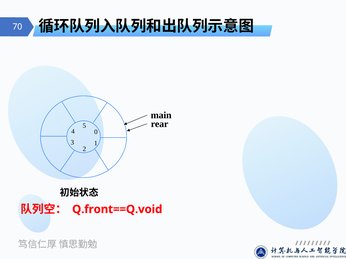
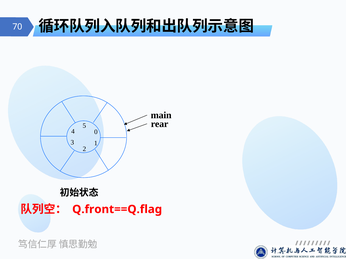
Q.front==Q.void: Q.front==Q.void -> Q.front==Q.flag
